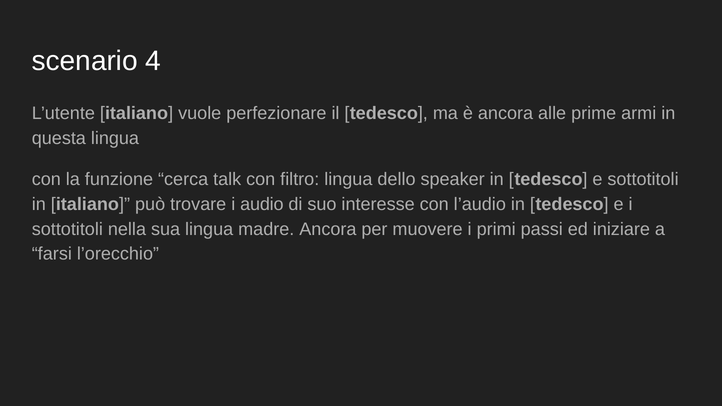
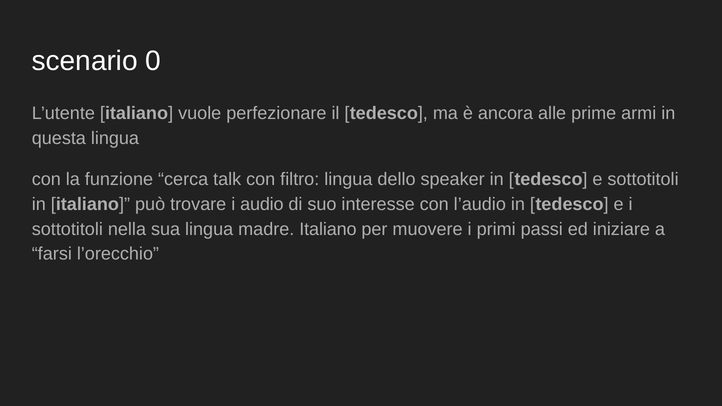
4: 4 -> 0
madre Ancora: Ancora -> Italiano
